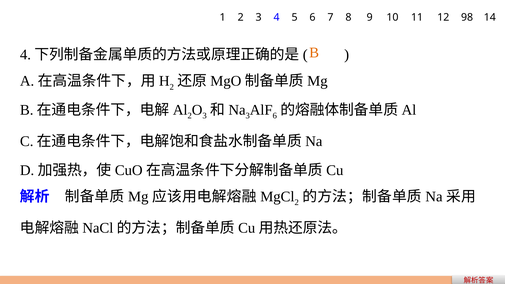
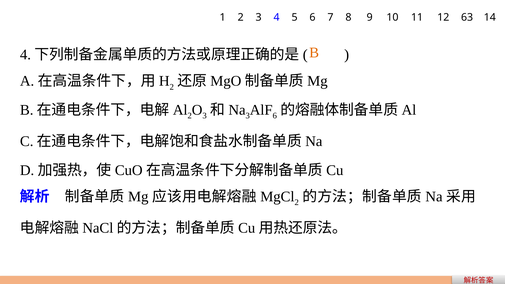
98: 98 -> 63
